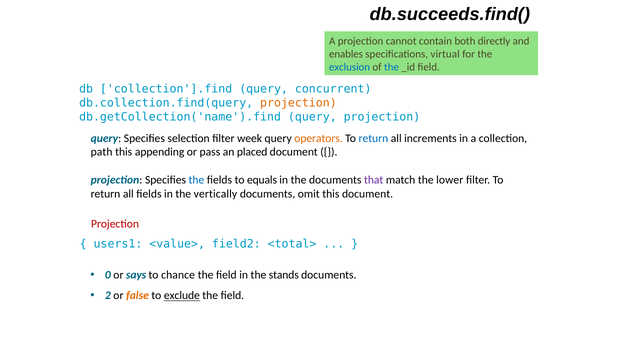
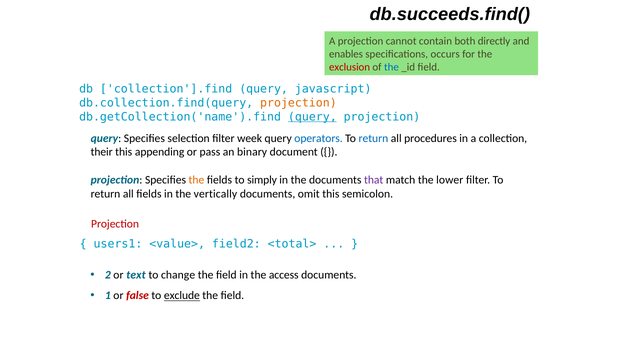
virtual: virtual -> occurs
exclusion colour: blue -> red
concurrent: concurrent -> javascript
query at (312, 117) underline: none -> present
operators colour: orange -> blue
increments: increments -> procedures
path: path -> their
placed: placed -> binary
the at (196, 180) colour: blue -> orange
equals: equals -> simply
this document: document -> semicolon
0: 0 -> 2
says: says -> text
chance: chance -> change
stands: stands -> access
2: 2 -> 1
false colour: orange -> red
